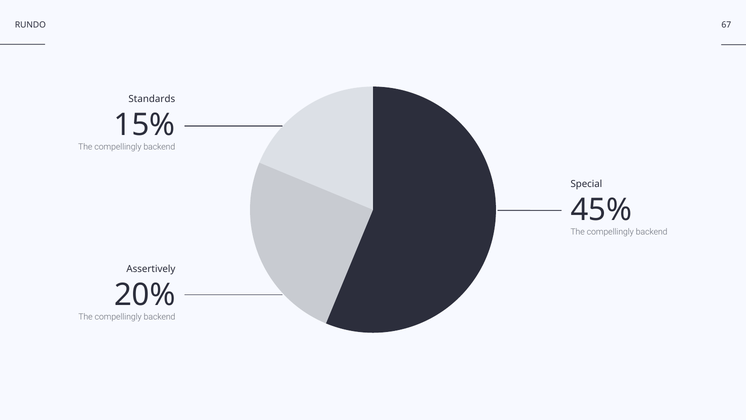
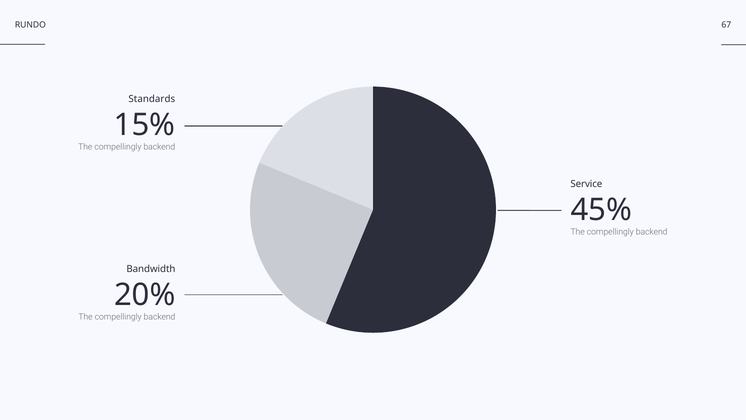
Special: Special -> Service
Assertively: Assertively -> Bandwidth
